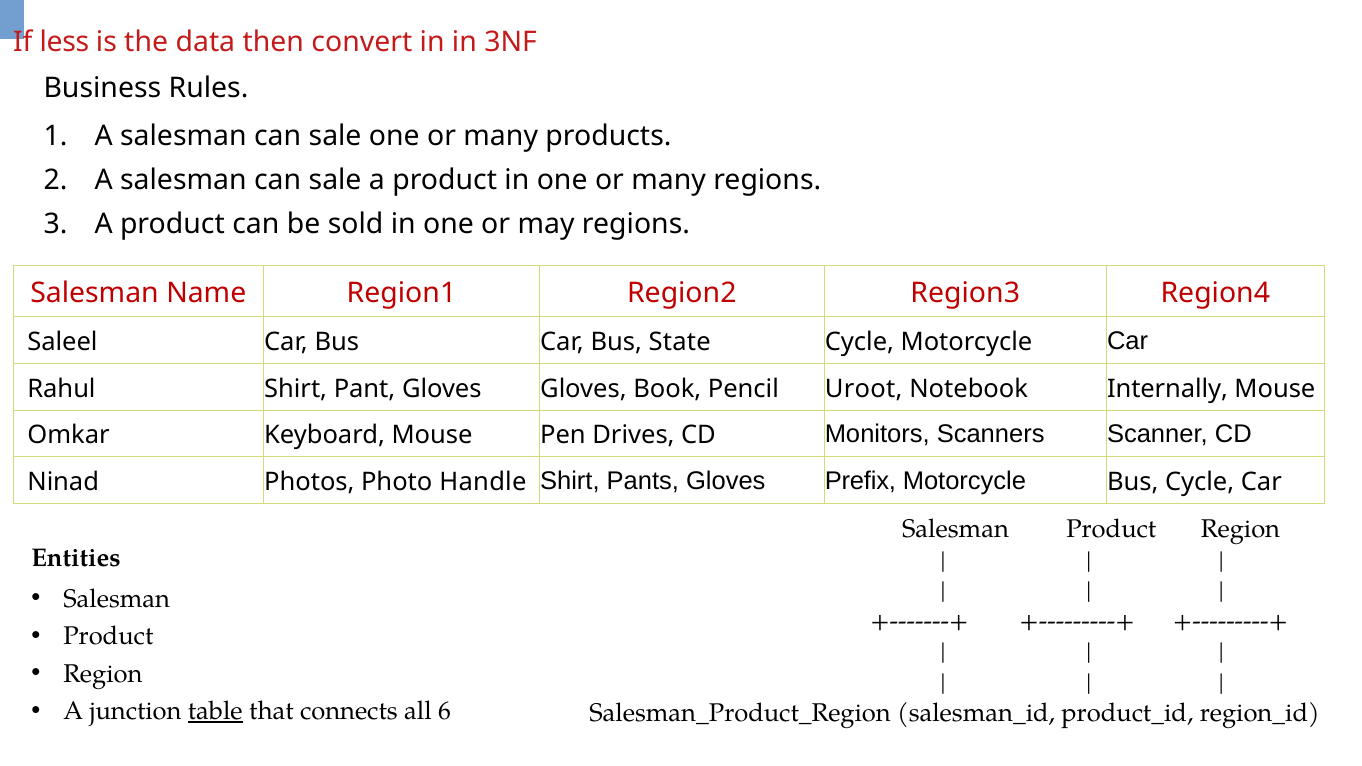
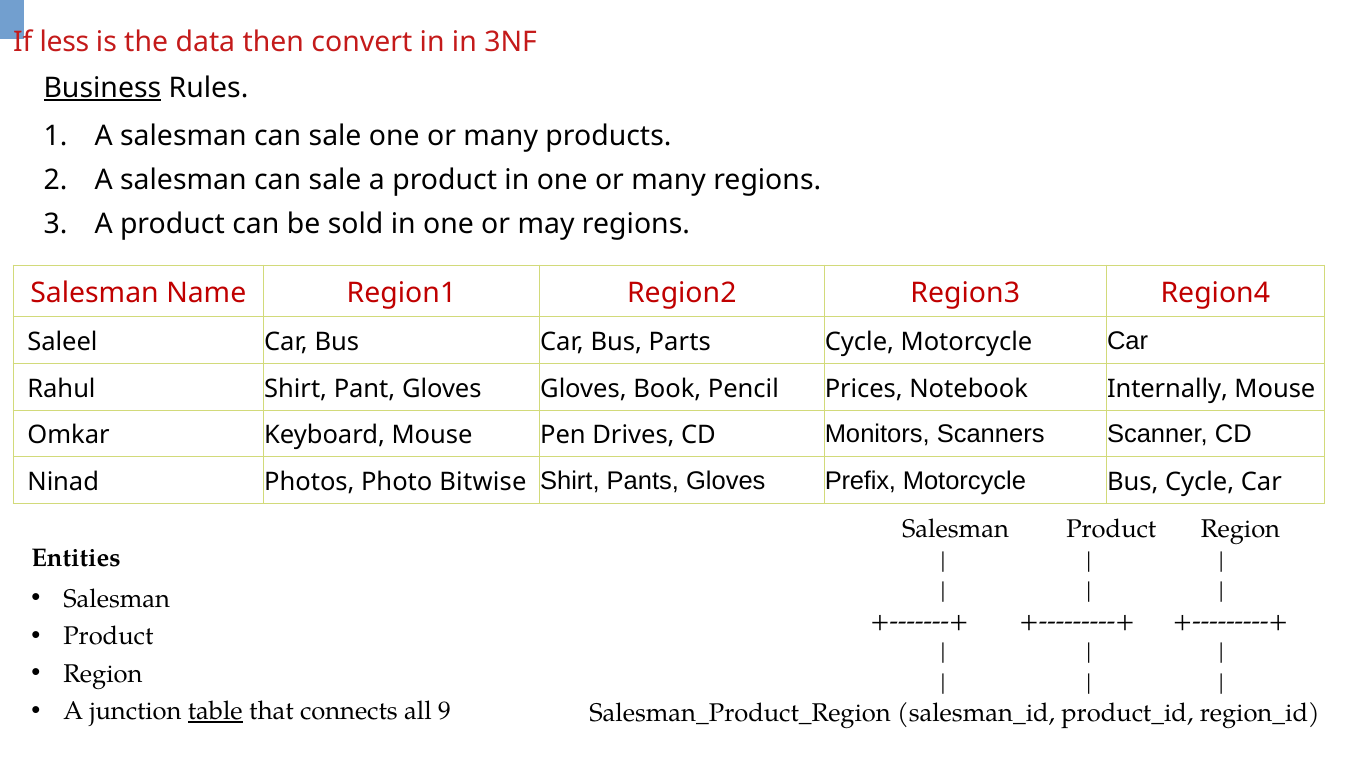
Business underline: none -> present
State: State -> Parts
Uroot: Uroot -> Prices
Handle: Handle -> Bitwise
6: 6 -> 9
